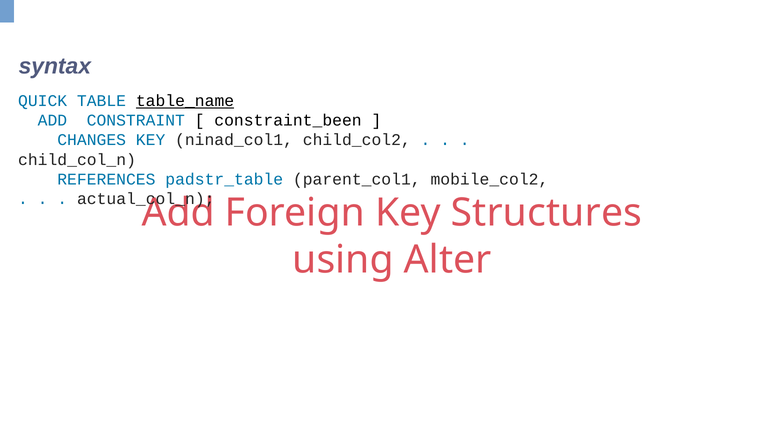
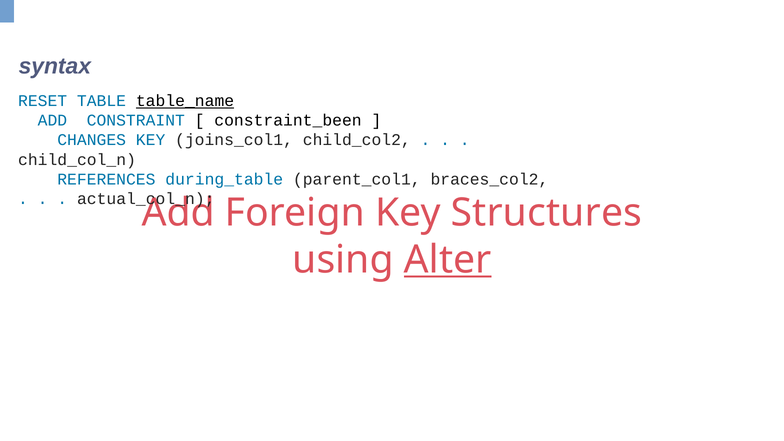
QUICK: QUICK -> RESET
ninad_col1: ninad_col1 -> joins_col1
padstr_table: padstr_table -> during_table
mobile_col2: mobile_col2 -> braces_col2
Alter underline: none -> present
